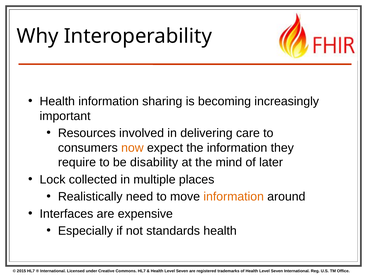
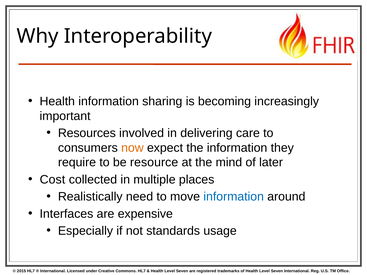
disability: disability -> resource
Lock: Lock -> Cost
information at (234, 197) colour: orange -> blue
standards health: health -> usage
